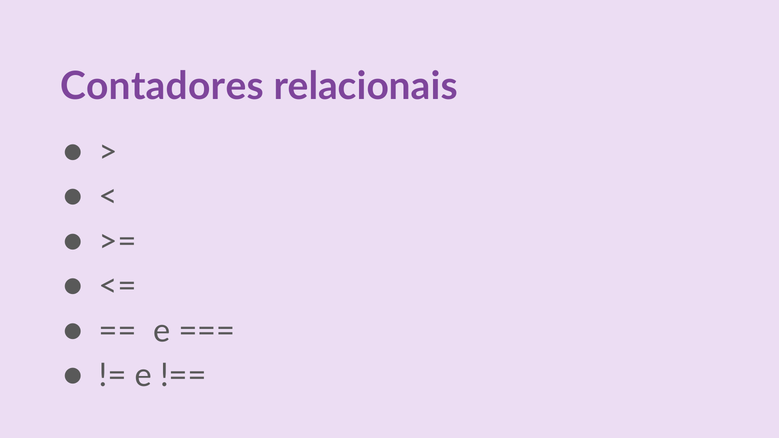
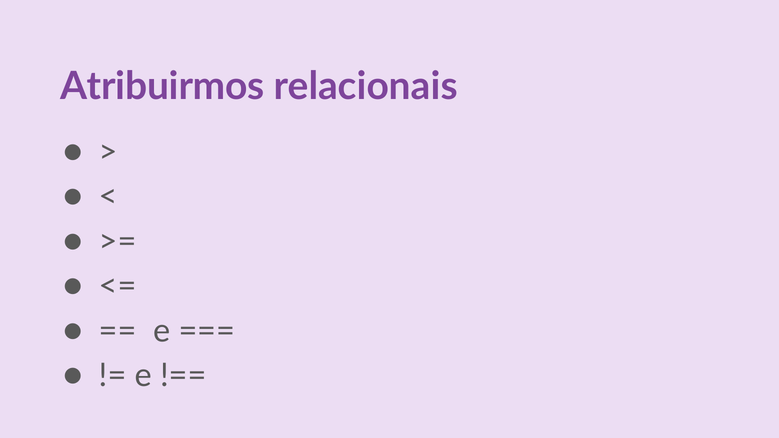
Contadores: Contadores -> Atribuirmos
